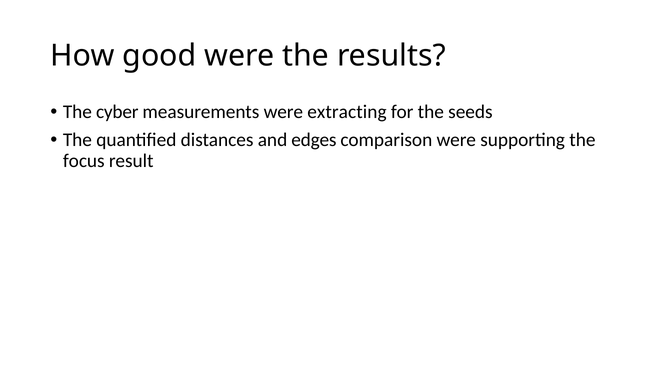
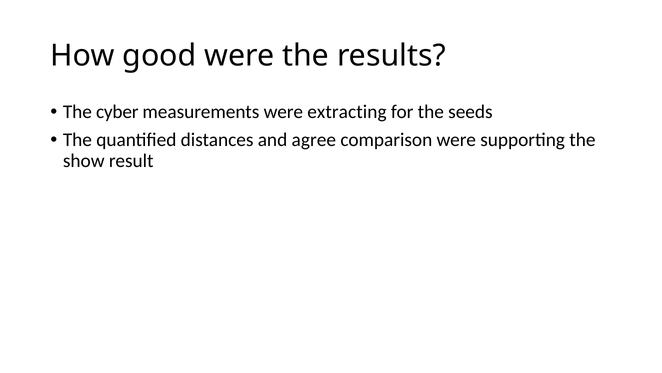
edges: edges -> agree
focus: focus -> show
